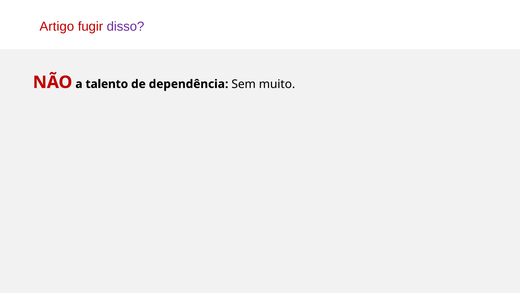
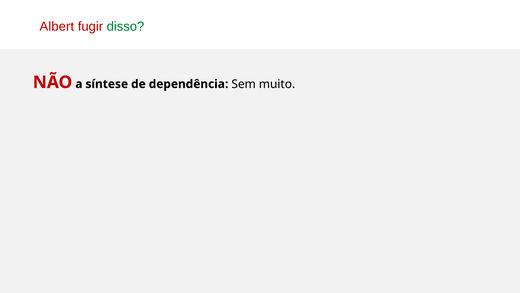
Artigo: Artigo -> Albert
disso colour: purple -> green
talento: talento -> síntese
